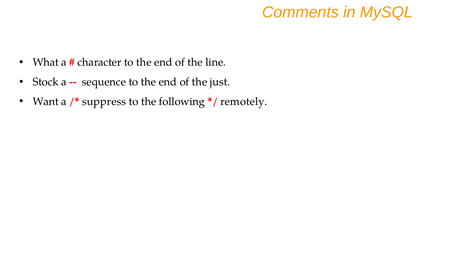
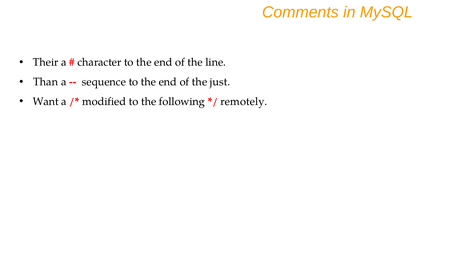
What: What -> Their
Stock: Stock -> Than
suppress: suppress -> modified
